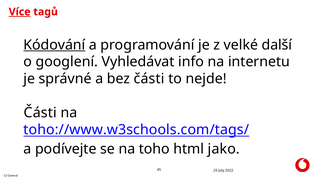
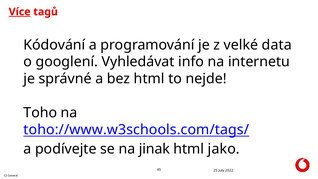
Kódování underline: present -> none
další: další -> data
bez části: části -> html
Části at (40, 113): Části -> Toho
toho: toho -> jinak
